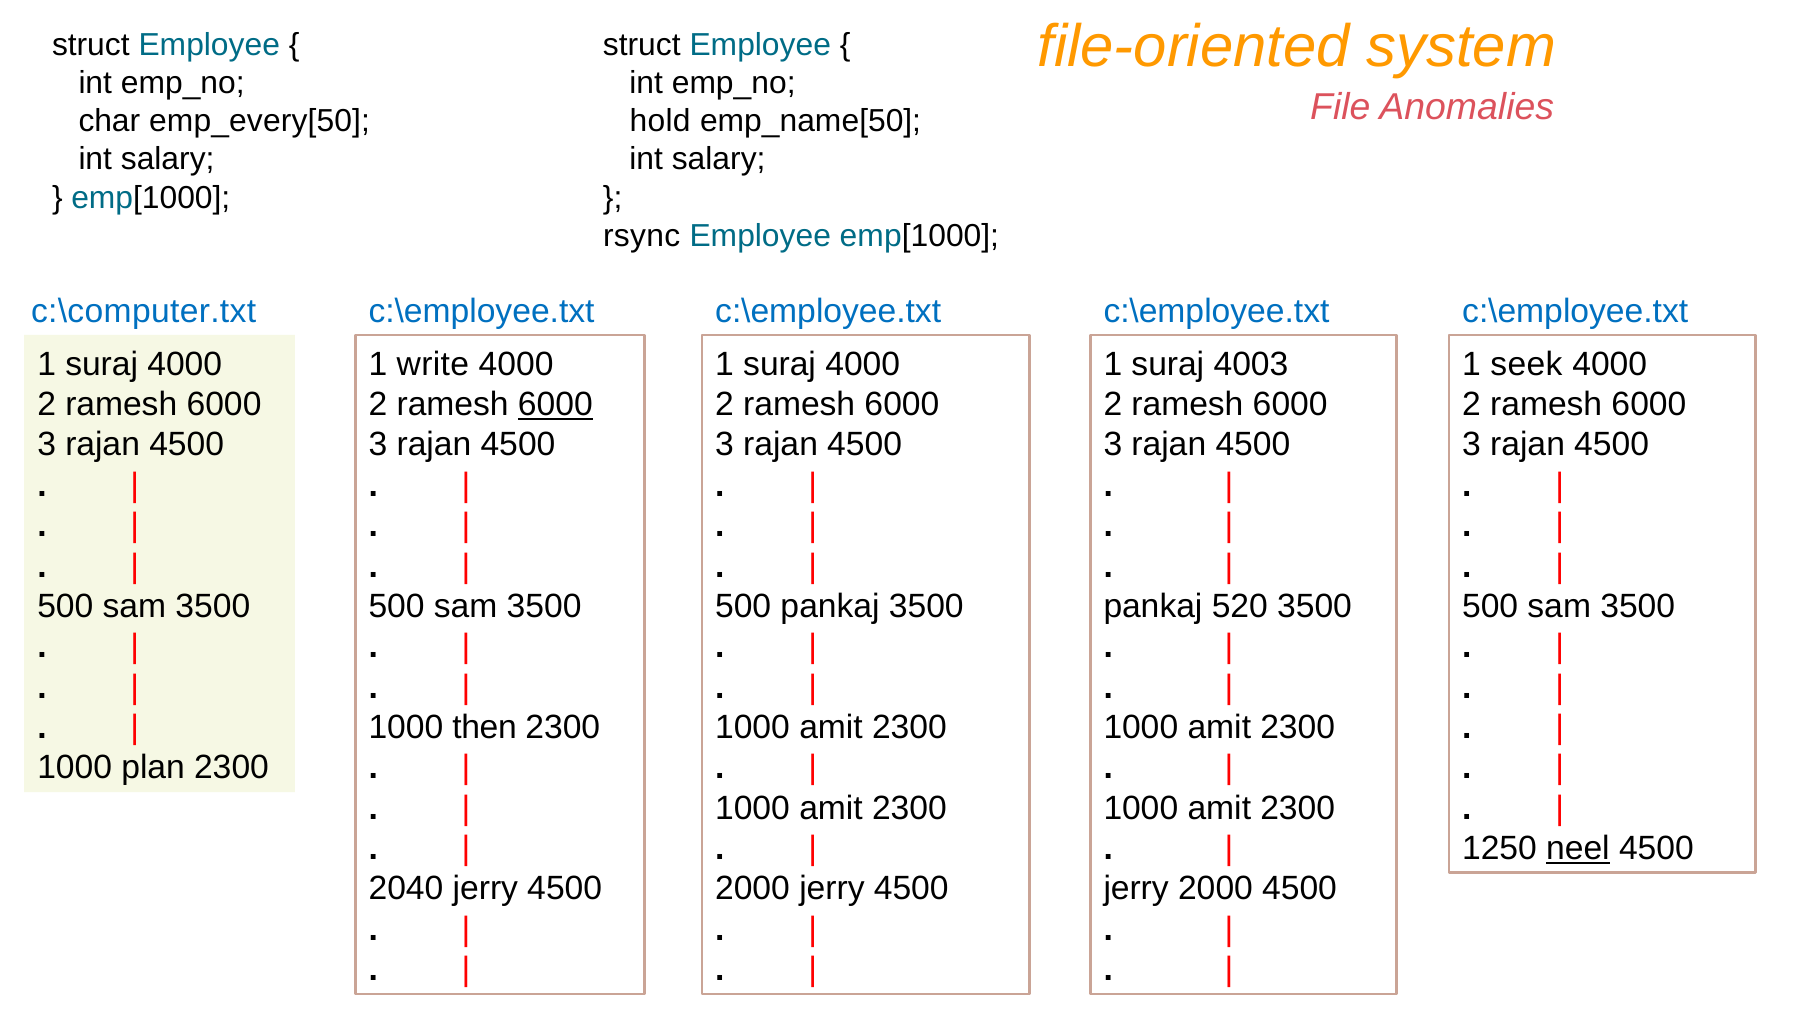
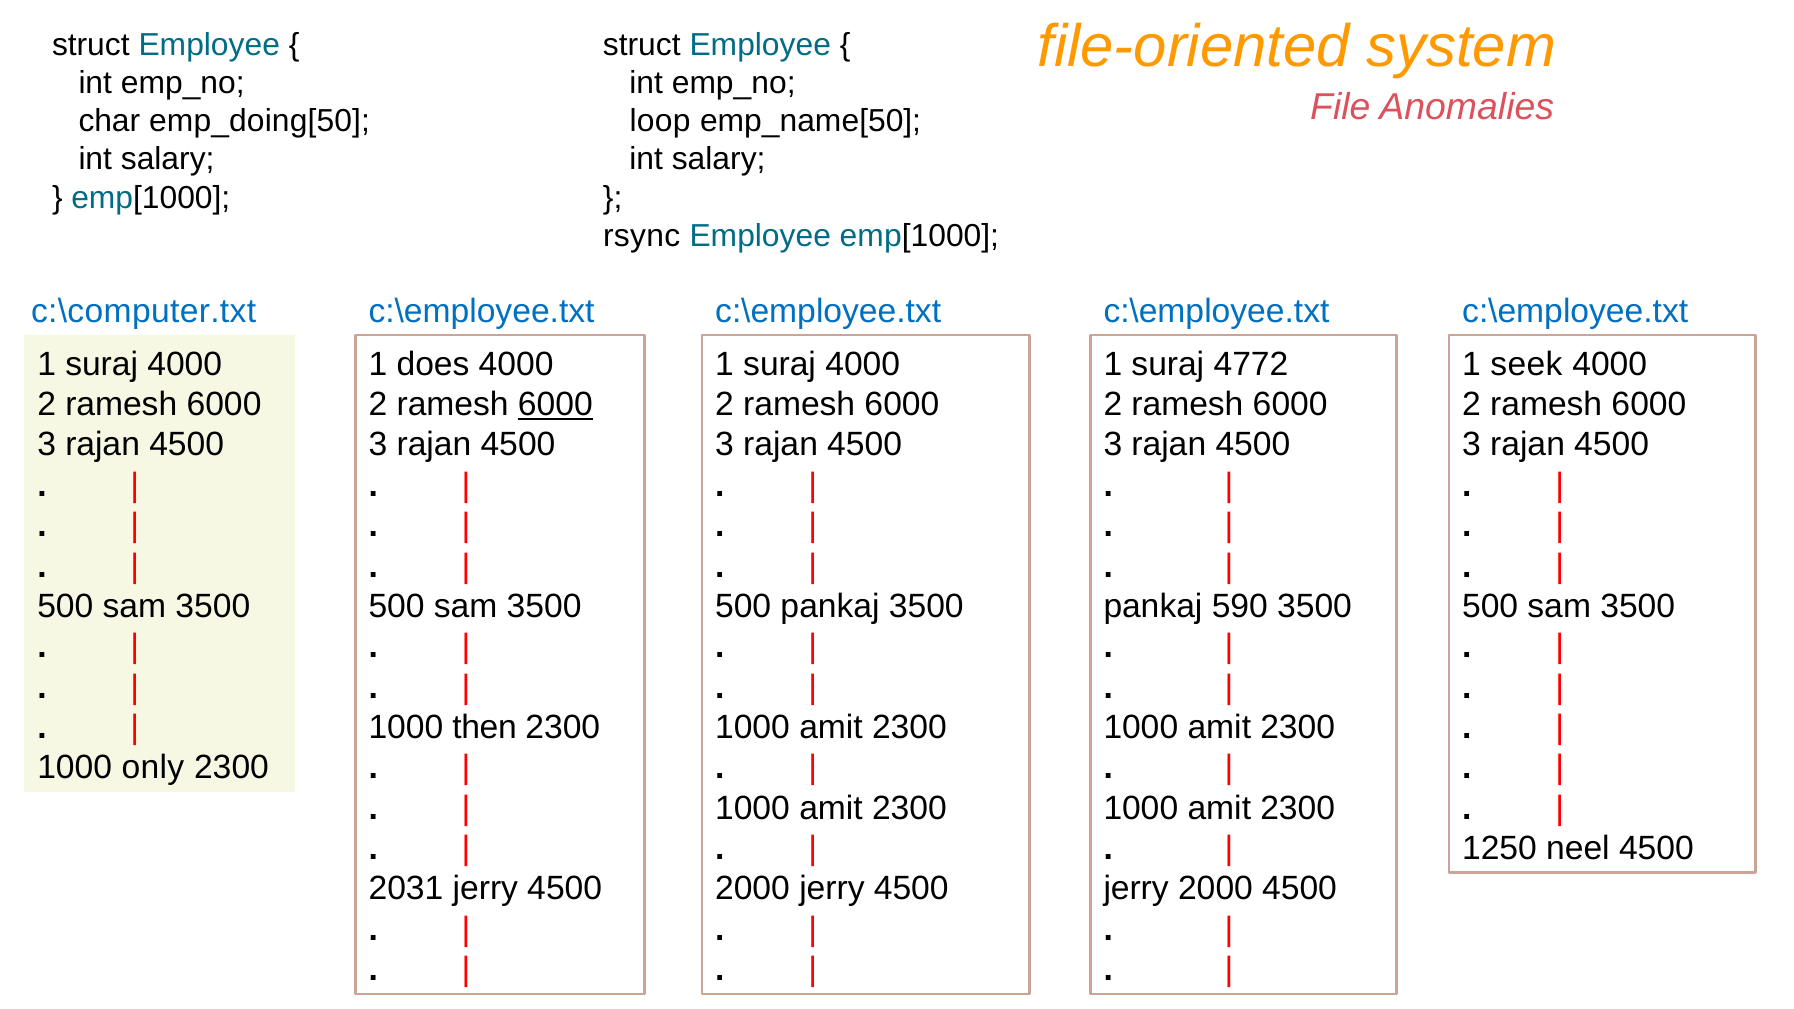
emp_every[50: emp_every[50 -> emp_doing[50
hold: hold -> loop
write: write -> does
4003: 4003 -> 4772
520: 520 -> 590
plan: plan -> only
neel underline: present -> none
2040: 2040 -> 2031
